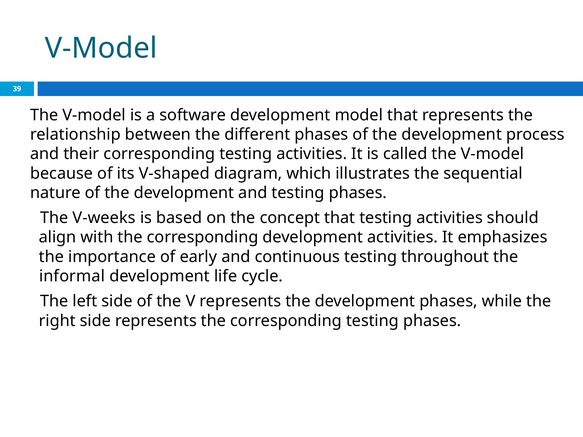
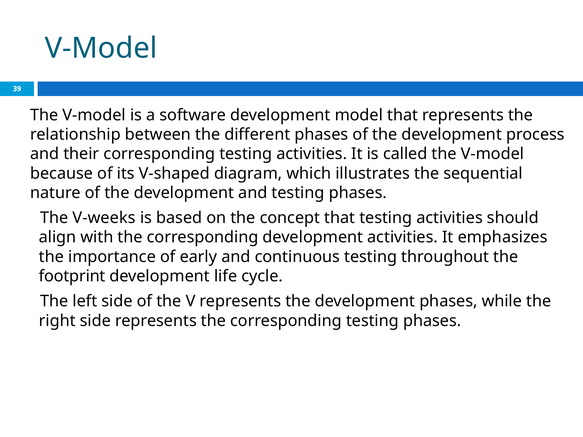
informal: informal -> footprint
